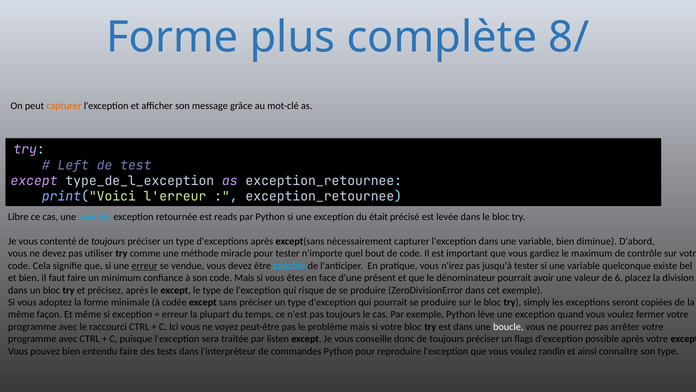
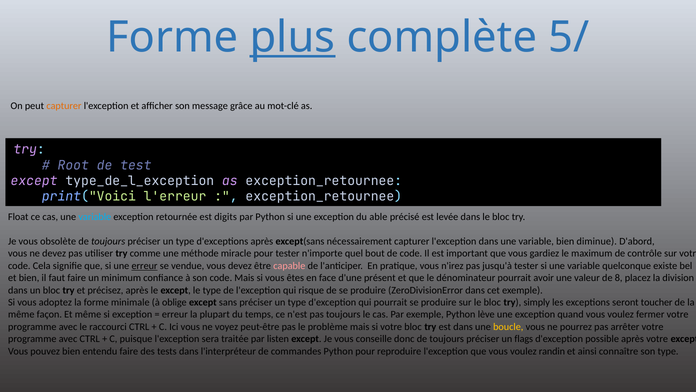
plus underline: none -> present
8/: 8/ -> 5/
Left: Left -> Root
Libre: Libre -> Float
reads: reads -> digits
était: était -> able
contenté: contenté -> obsolète
capable colour: light blue -> pink
6: 6 -> 8
codée: codée -> oblige
copiées: copiées -> toucher
boucle colour: white -> yellow
